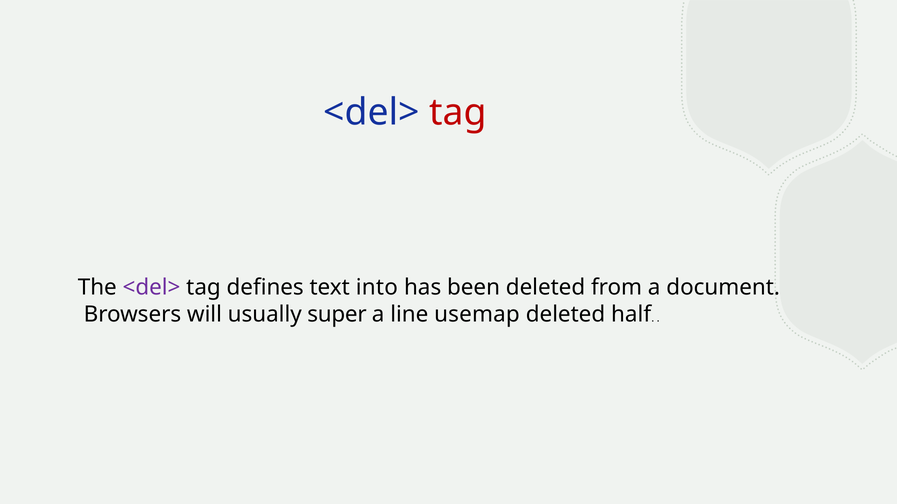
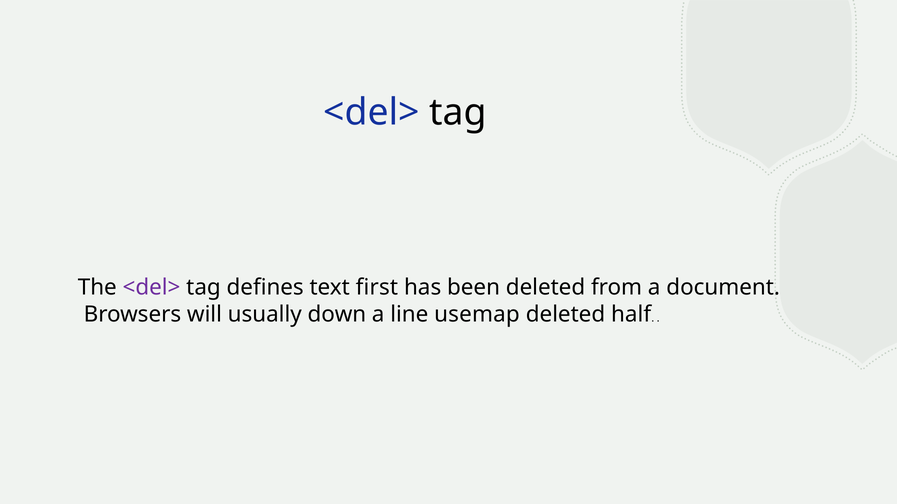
tag at (458, 112) colour: red -> black
into: into -> first
super: super -> down
